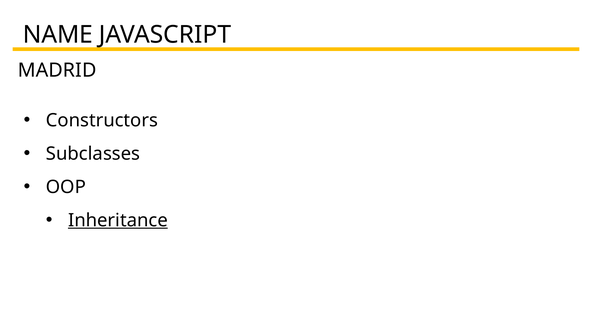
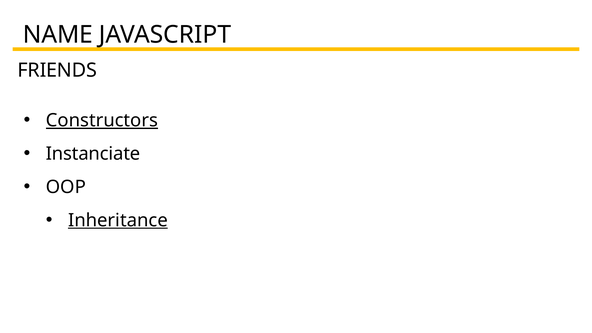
MADRID: MADRID -> FRIENDS
Constructors underline: none -> present
Subclasses: Subclasses -> Instanciate
